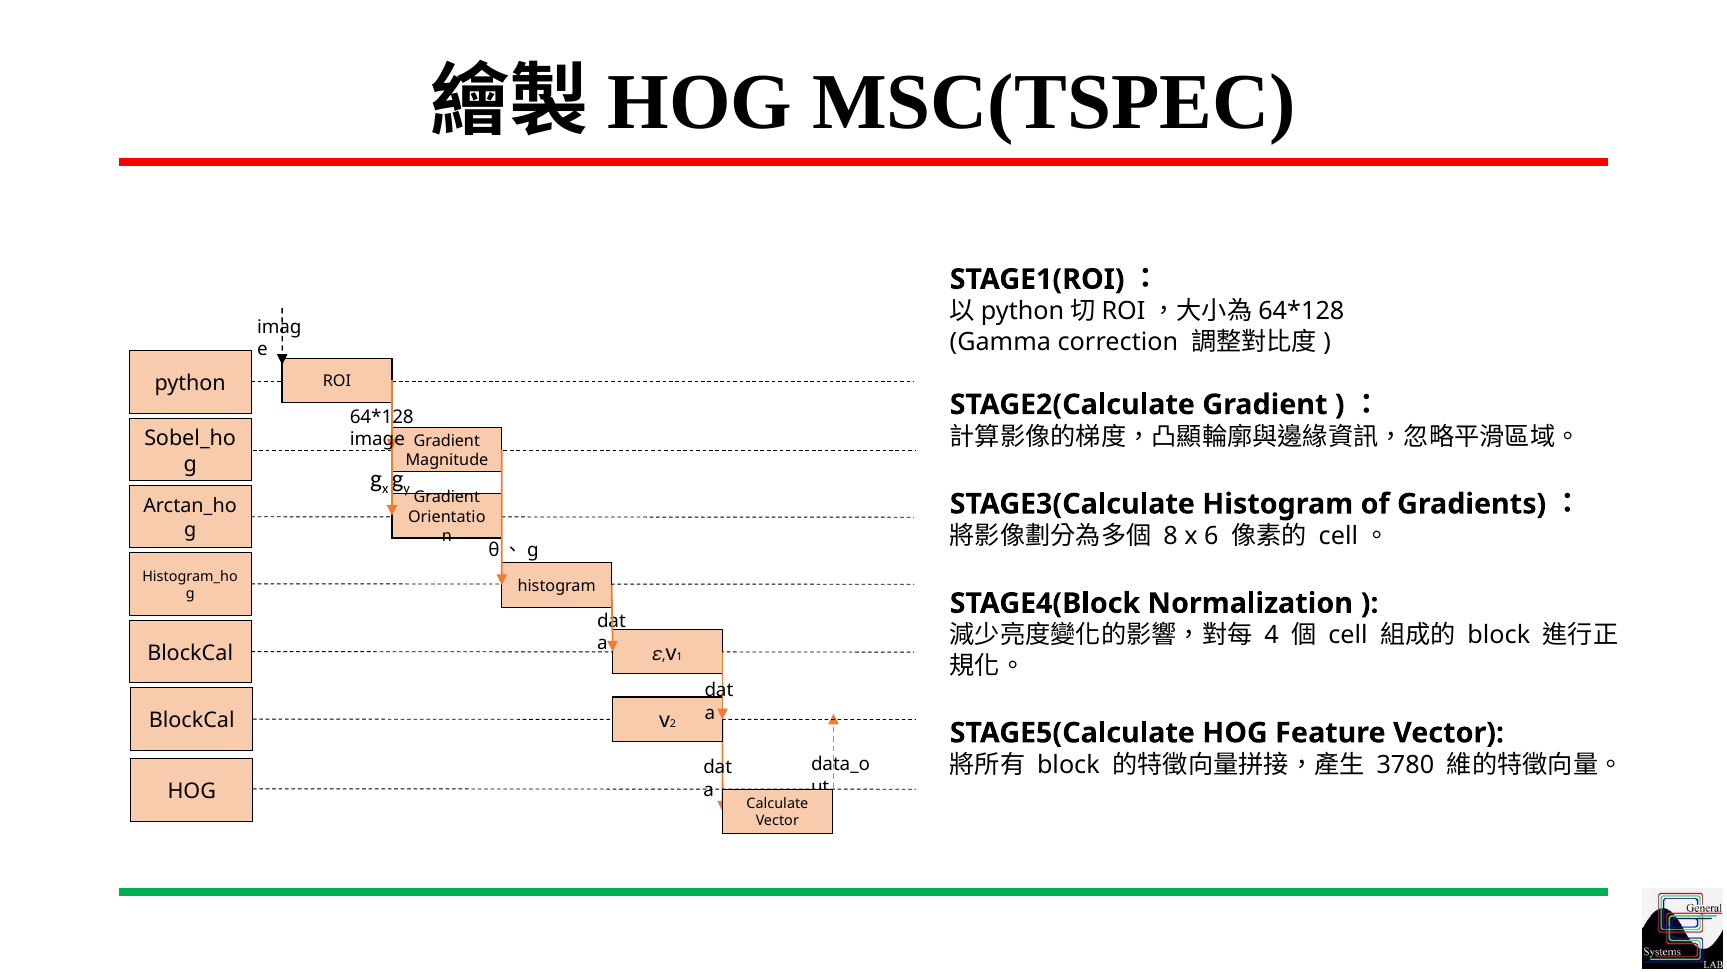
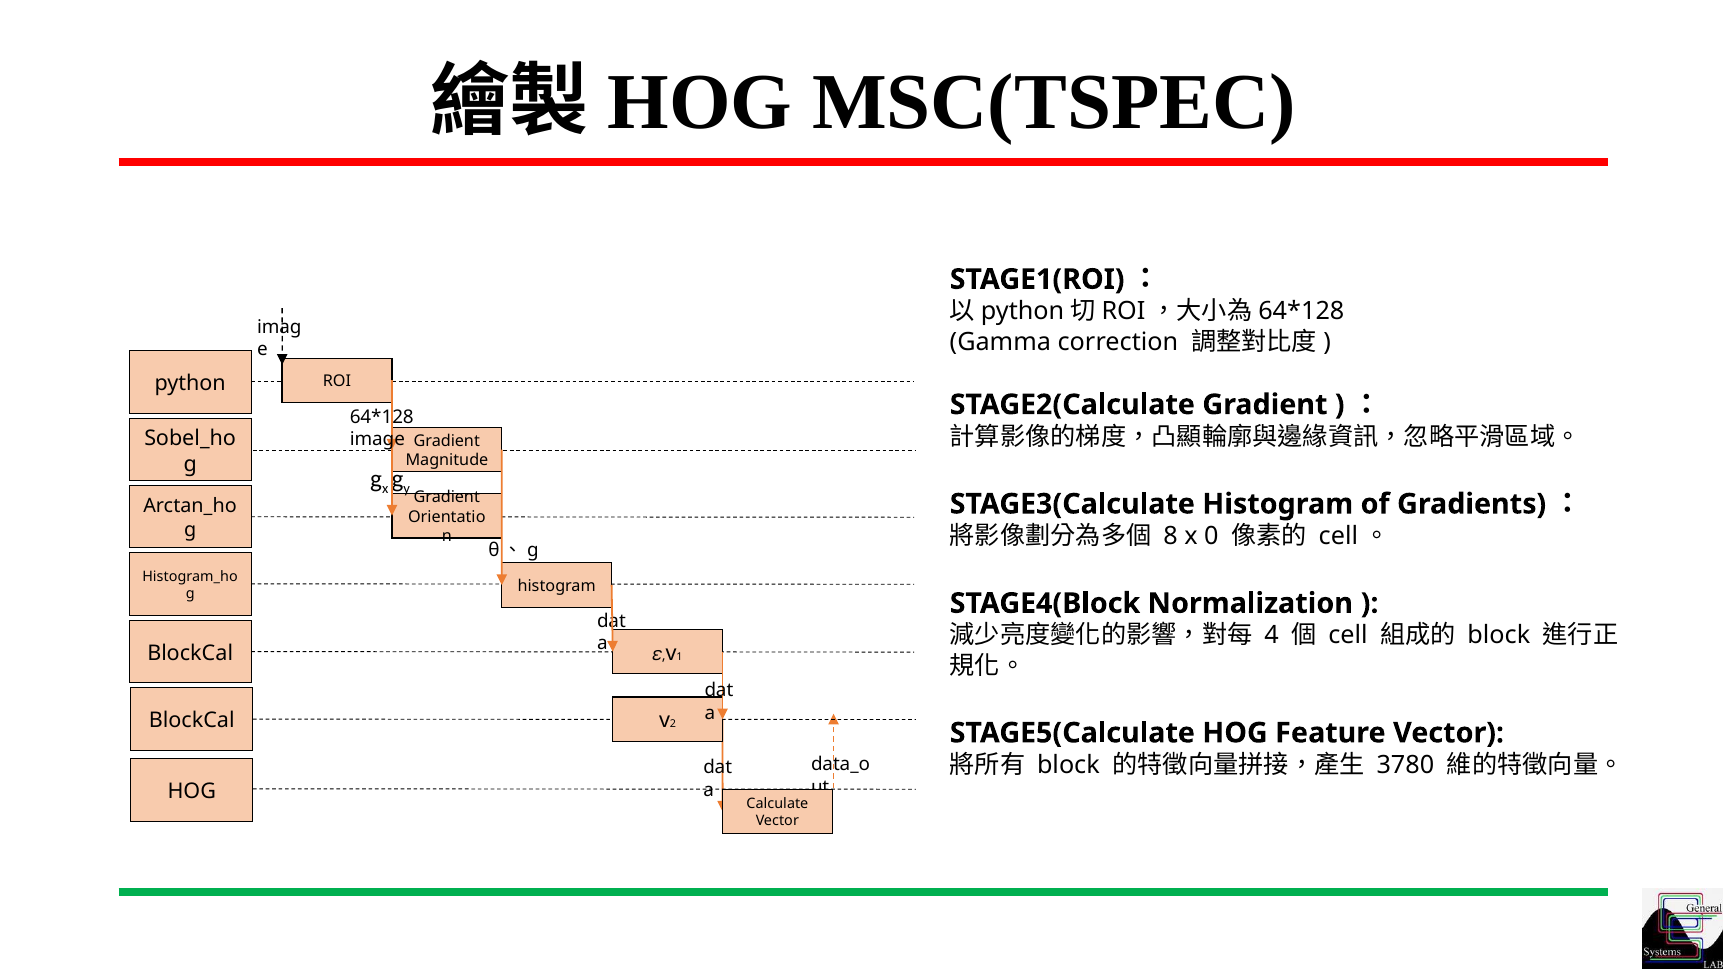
6: 6 -> 0
